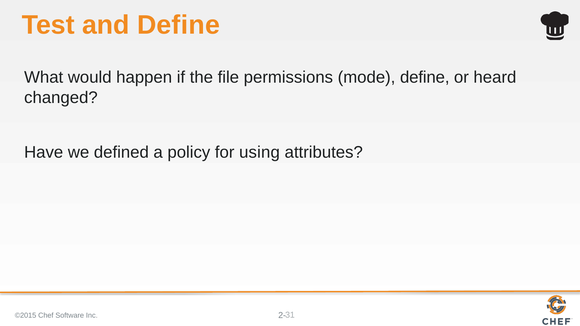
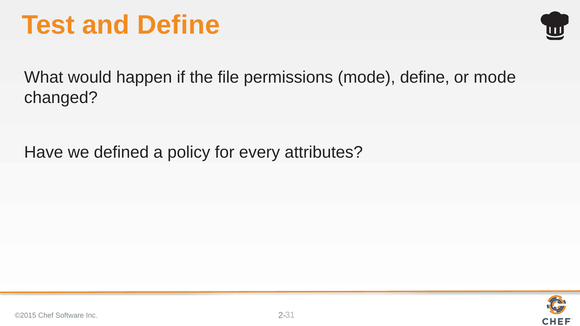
or heard: heard -> mode
using: using -> every
